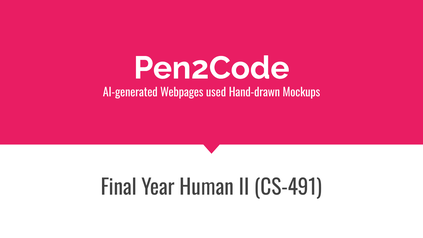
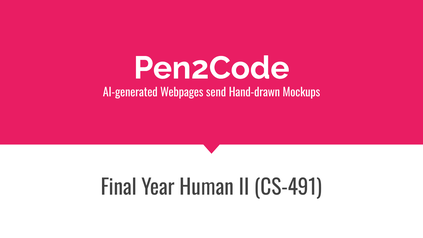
used: used -> send
